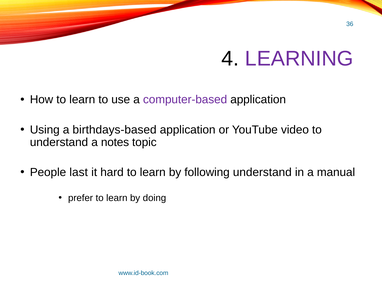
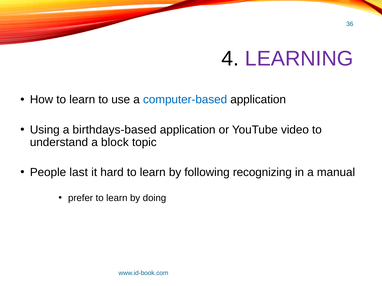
computer-based colour: purple -> blue
notes: notes -> block
following understand: understand -> recognizing
